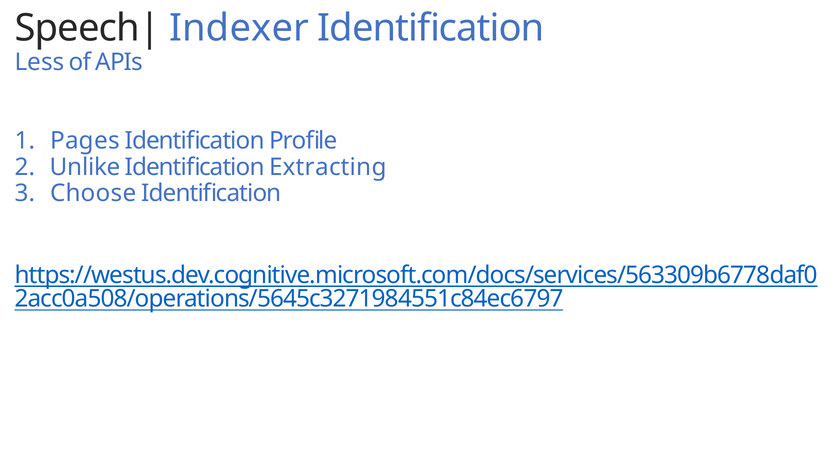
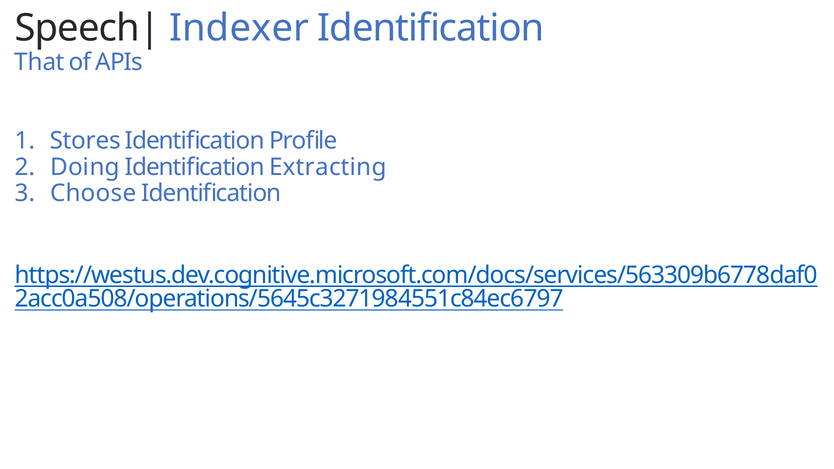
Less: Less -> That
Pages: Pages -> Stores
Unlike: Unlike -> Doing
